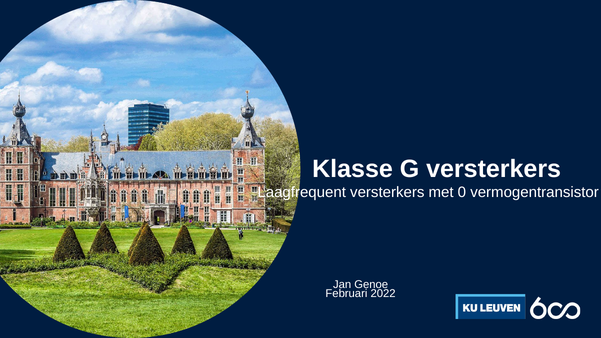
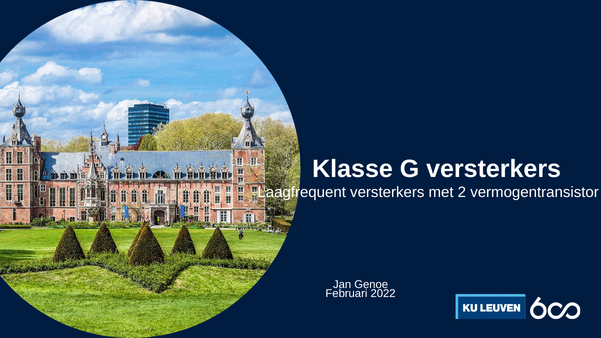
0: 0 -> 2
